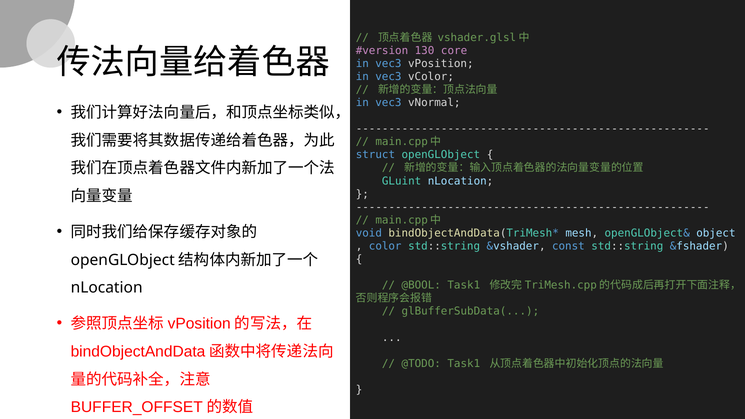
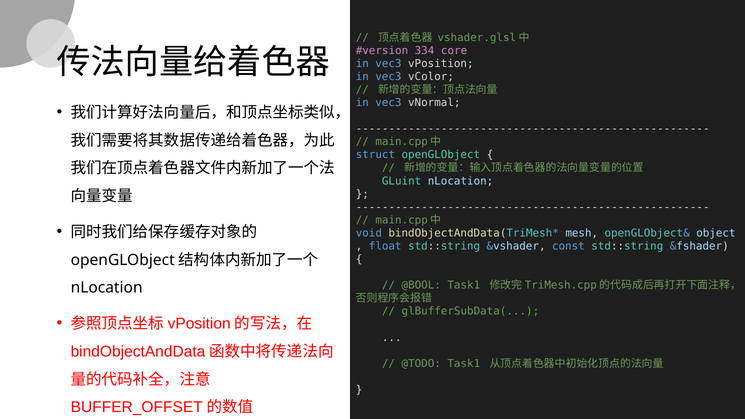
130: 130 -> 334
color: color -> float
